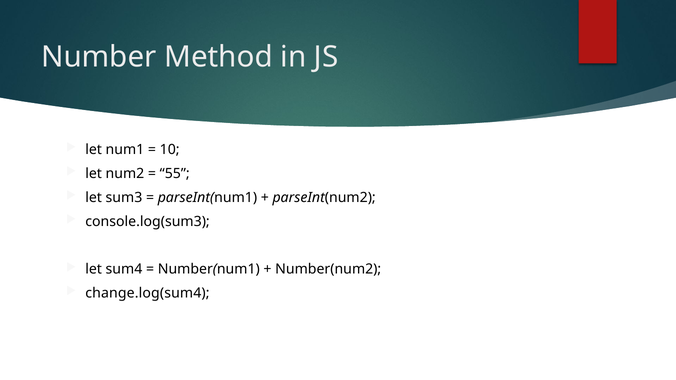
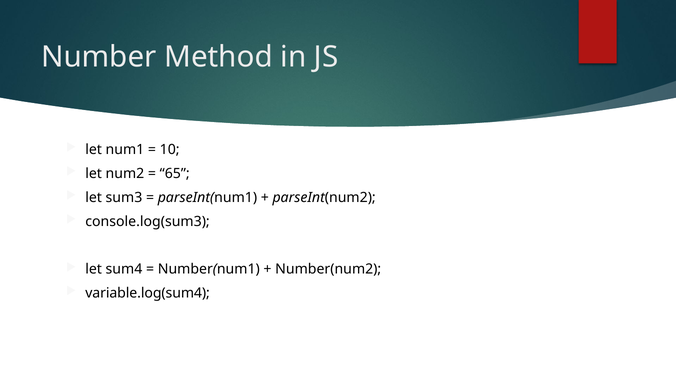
55: 55 -> 65
change.log(sum4: change.log(sum4 -> variable.log(sum4
